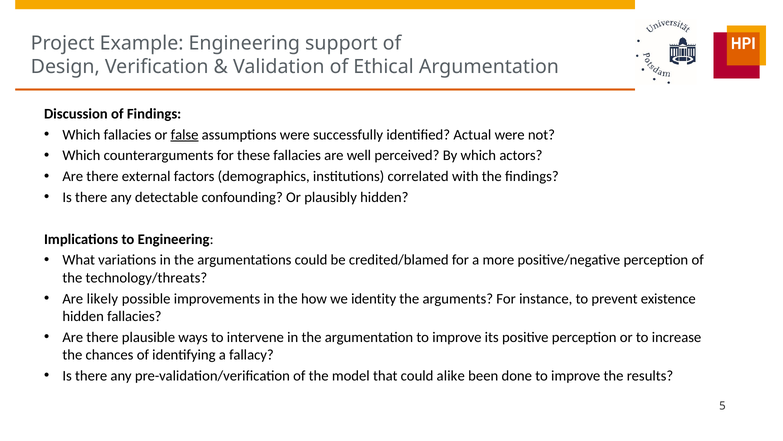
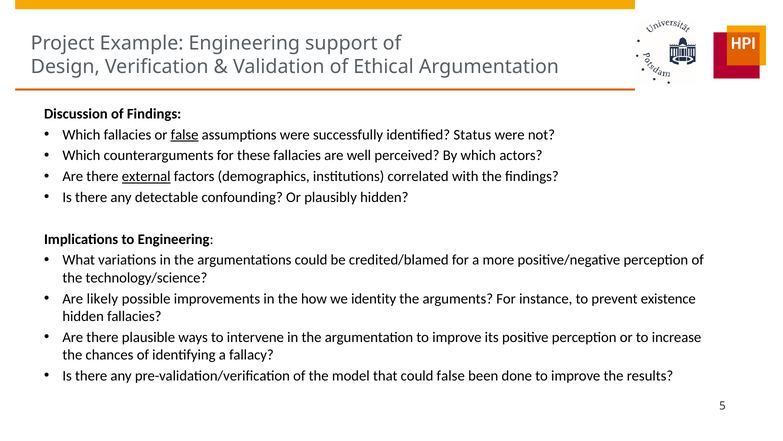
Actual: Actual -> Status
external underline: none -> present
technology/threats: technology/threats -> technology/science
could alike: alike -> false
